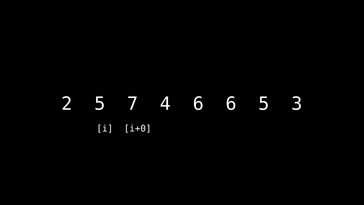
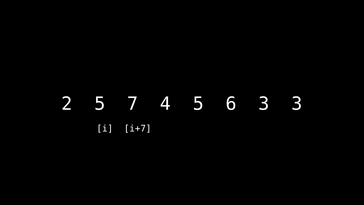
4 6: 6 -> 5
6 5: 5 -> 3
i+0: i+0 -> i+7
